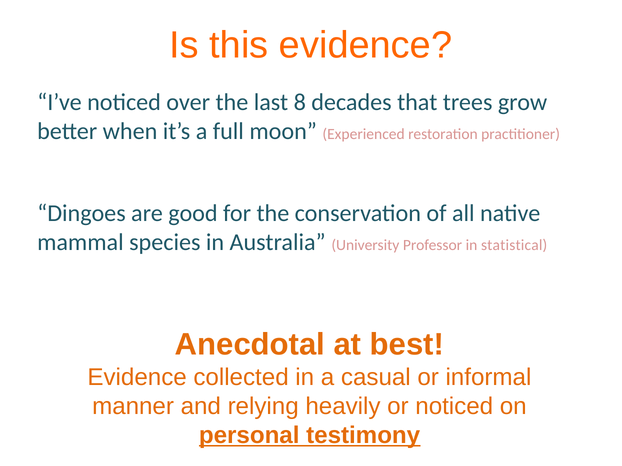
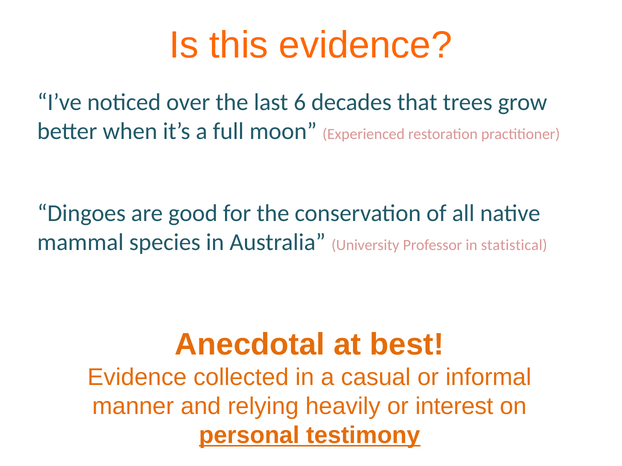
8: 8 -> 6
or noticed: noticed -> interest
